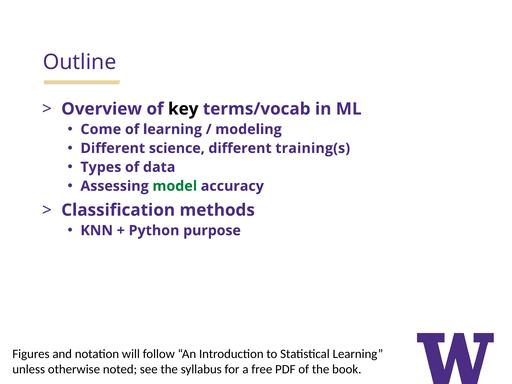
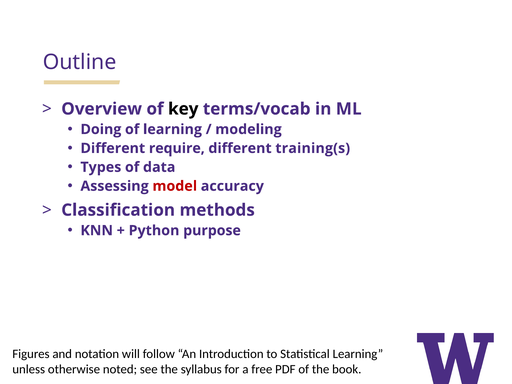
Come: Come -> Doing
science: science -> require
model colour: green -> red
